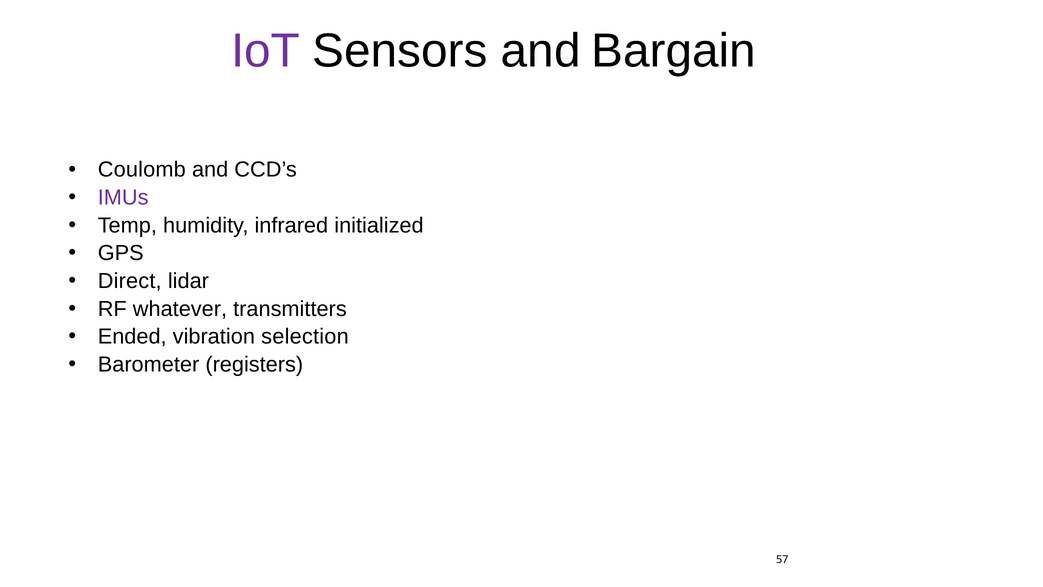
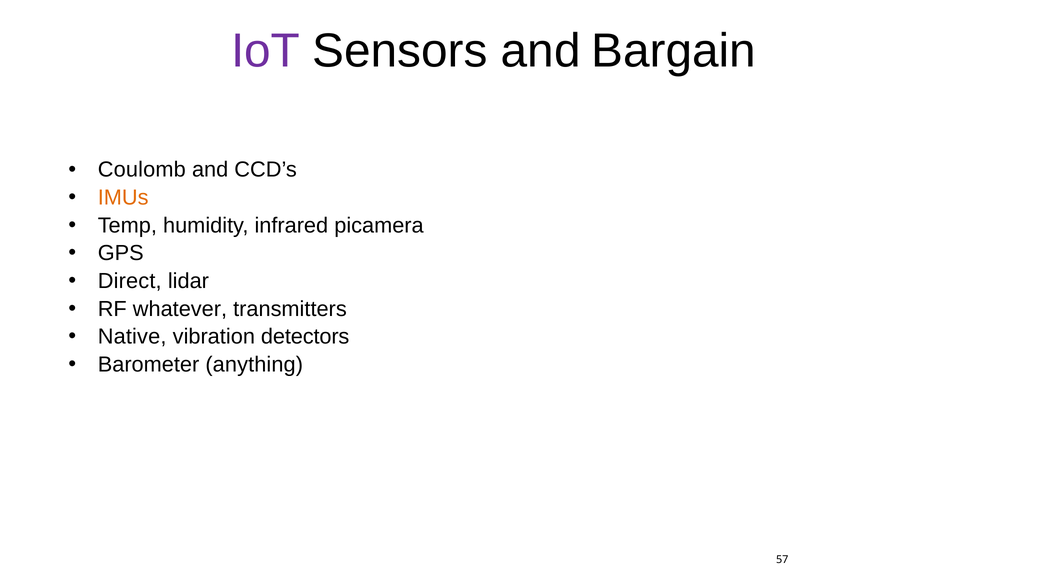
IMUs colour: purple -> orange
initialized: initialized -> picamera
Ended: Ended -> Native
selection: selection -> detectors
registers: registers -> anything
